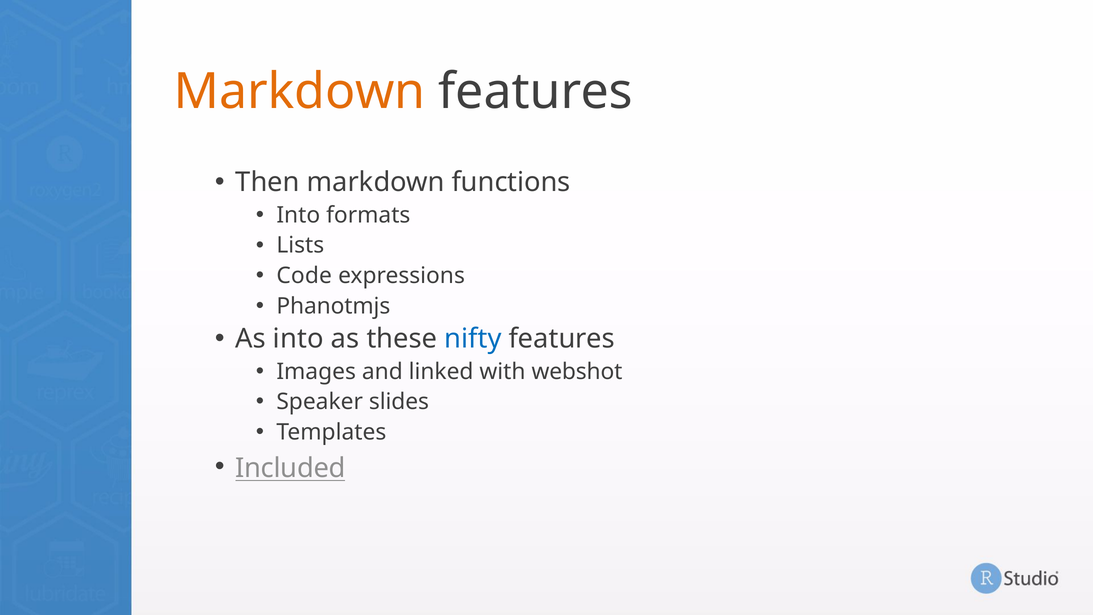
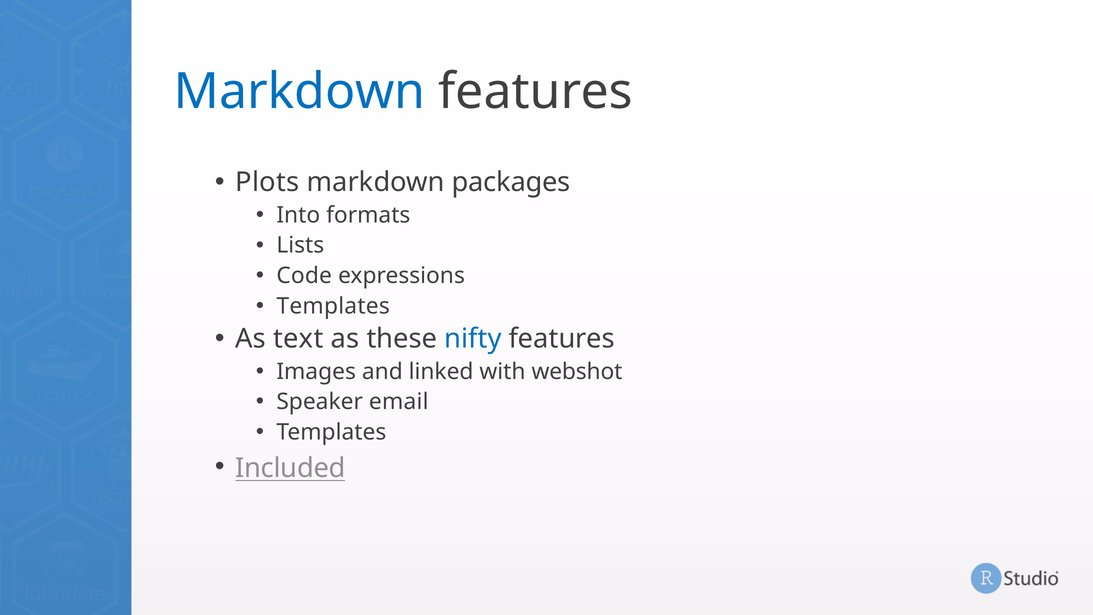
Markdown at (300, 92) colour: orange -> blue
Then: Then -> Plots
functions: functions -> packages
Phanotmjs at (333, 306): Phanotmjs -> Templates
As into: into -> text
slides: slides -> email
